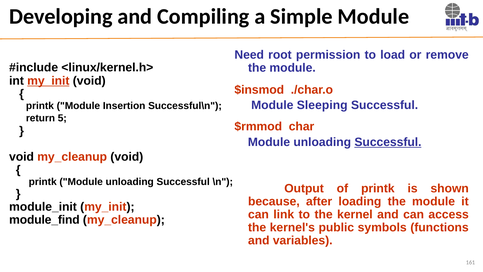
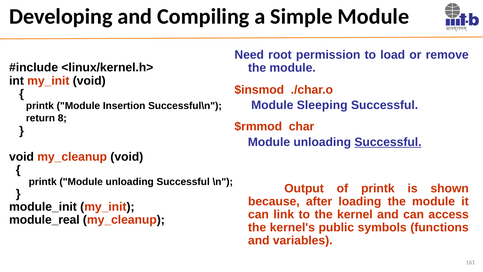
my_init at (48, 81) underline: present -> none
5: 5 -> 8
module_find: module_find -> module_real
